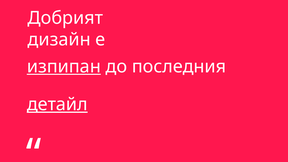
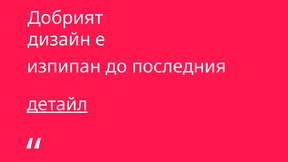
изпипан underline: present -> none
